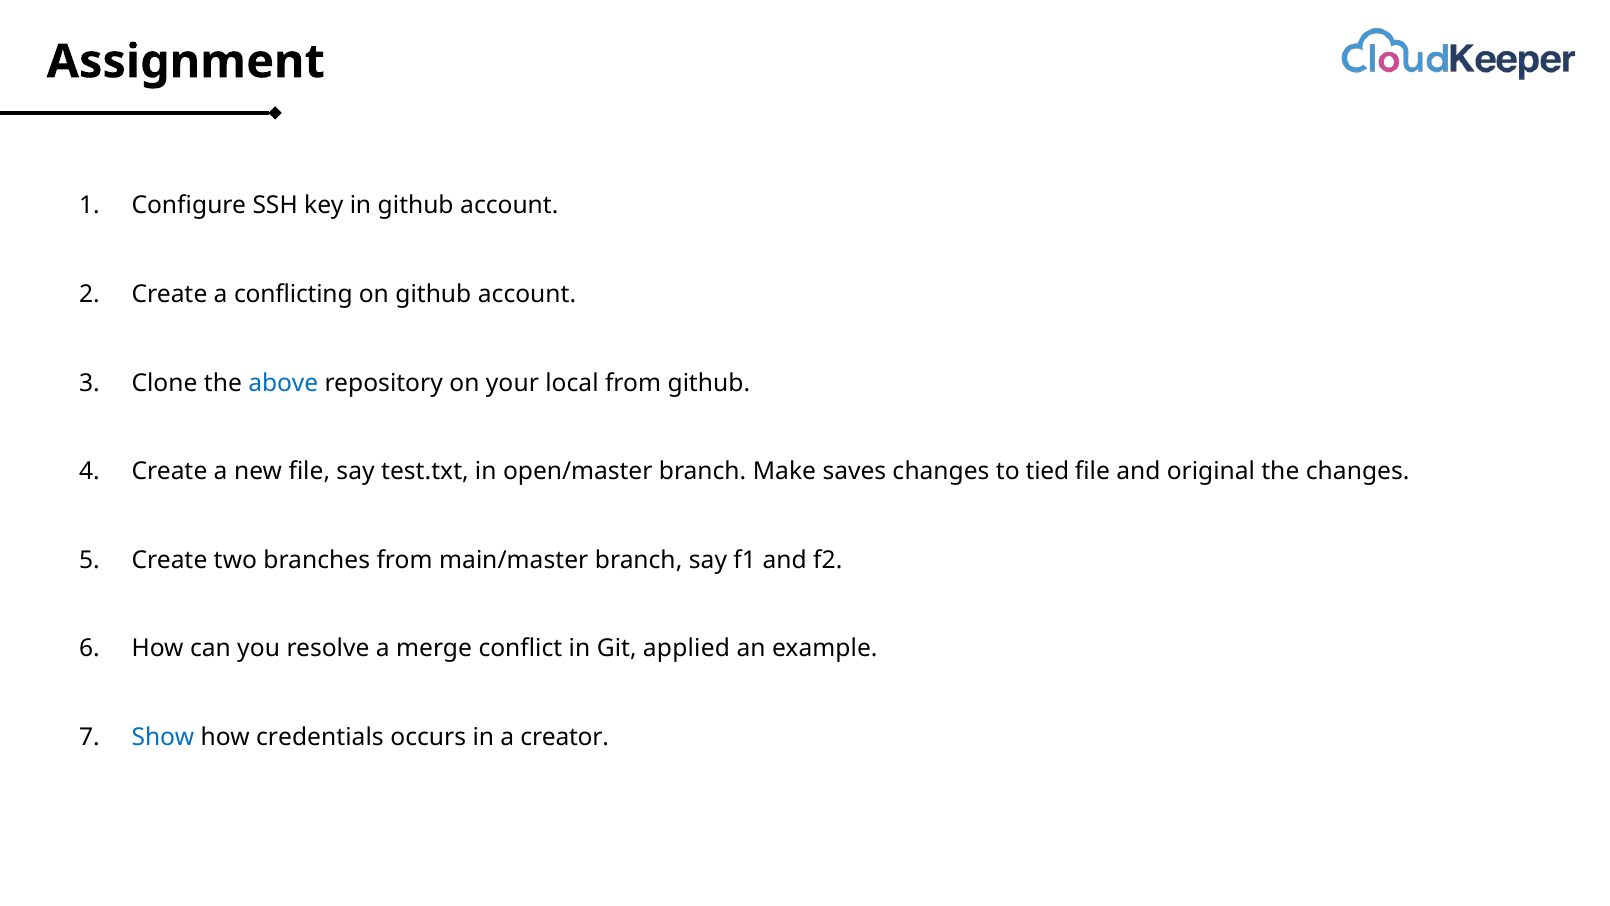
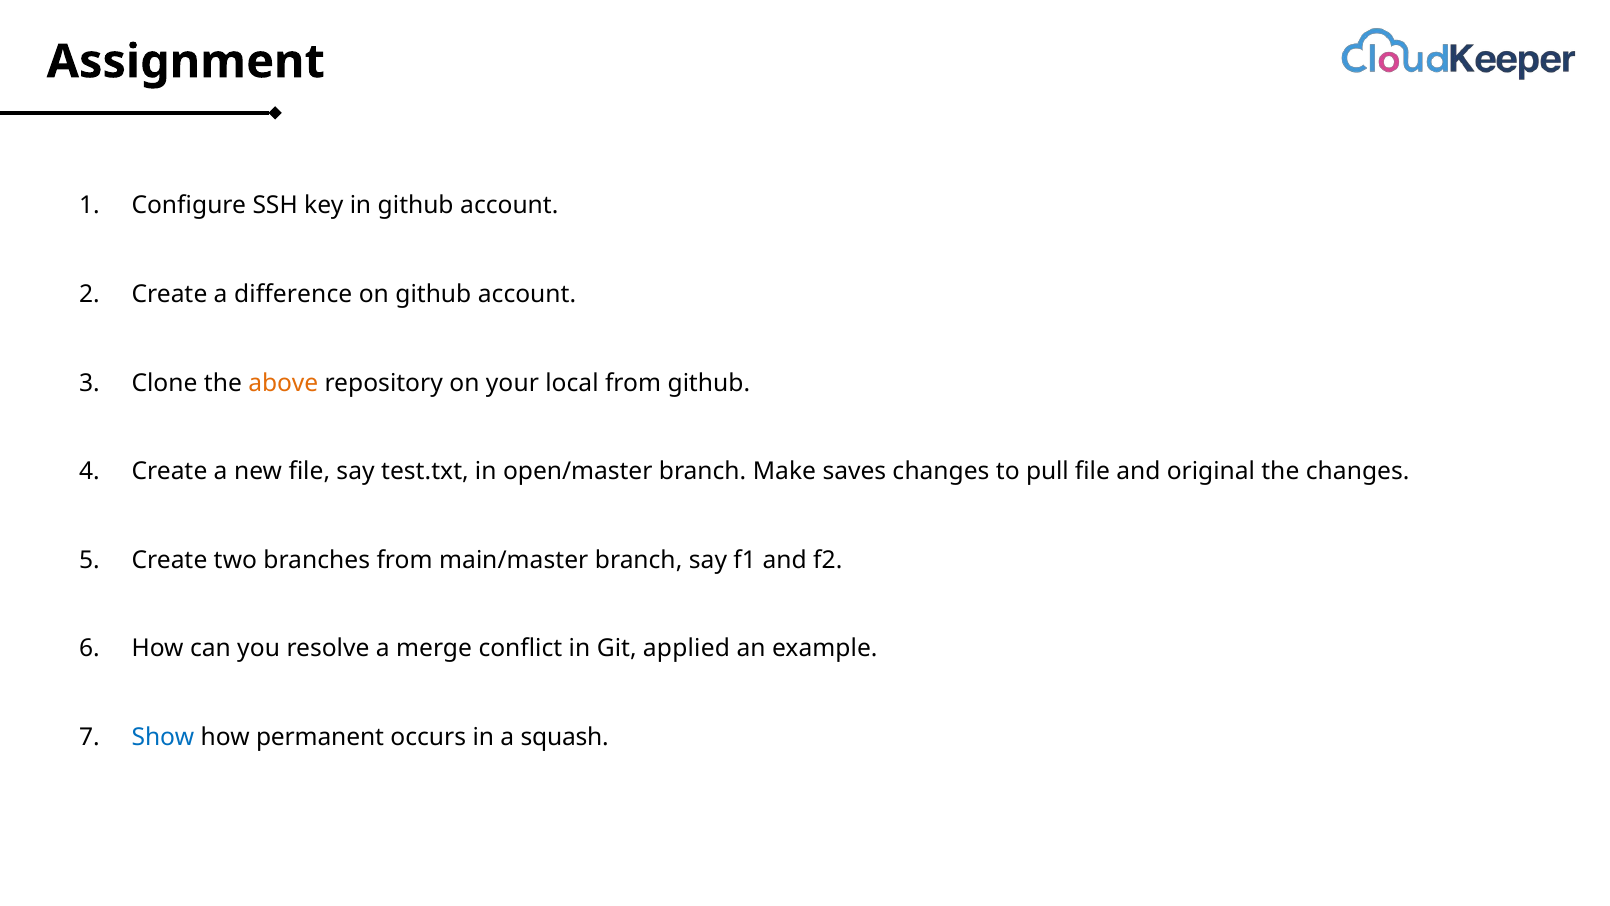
conflicting: conflicting -> difference
above colour: blue -> orange
tied: tied -> pull
credentials: credentials -> permanent
creator: creator -> squash
